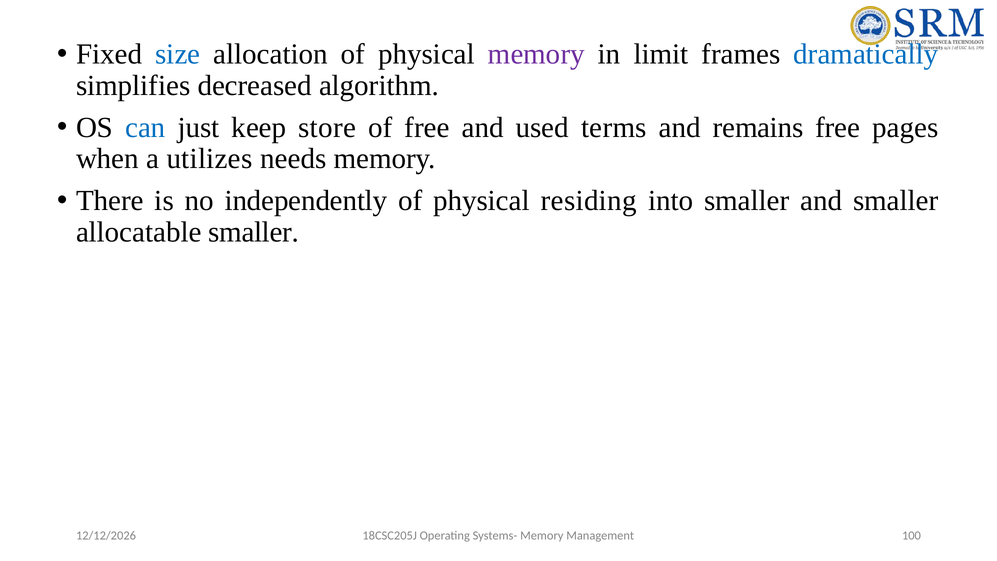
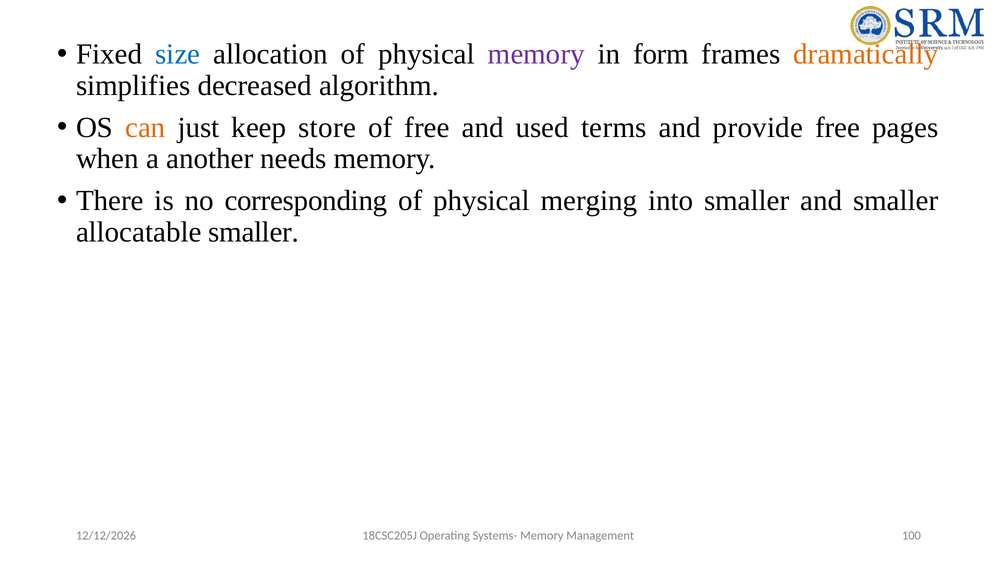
limit: limit -> form
dramatically colour: blue -> orange
can colour: blue -> orange
remains: remains -> provide
utilizes: utilizes -> another
independently: independently -> corresponding
residing: residing -> merging
